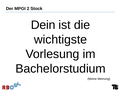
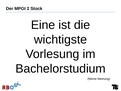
Dein: Dein -> Eine
